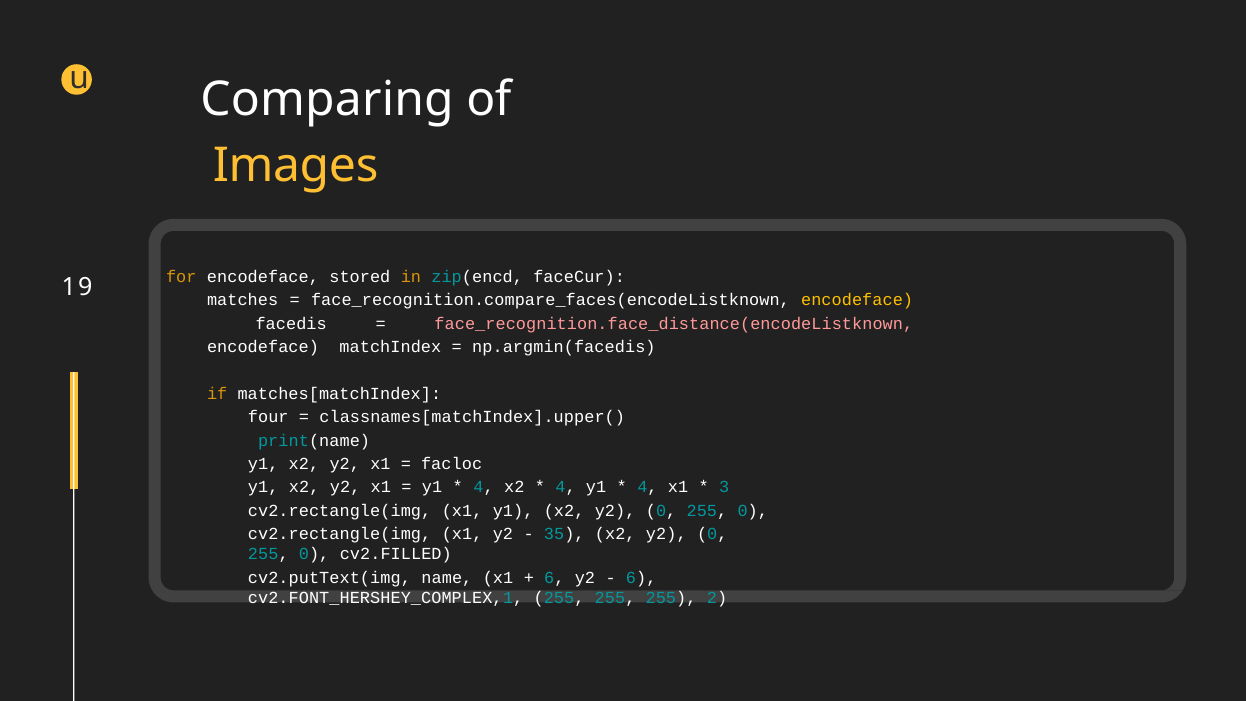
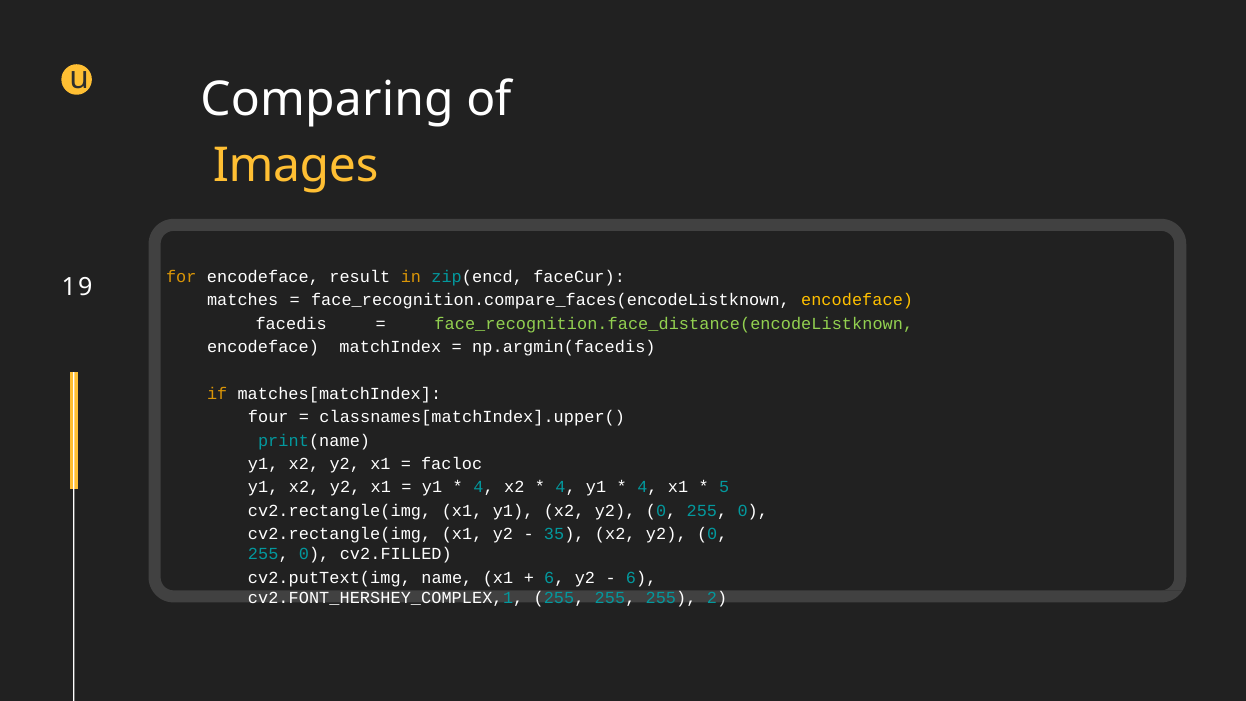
stored: stored -> result
face_recognition.face_distance(encodeListknown colour: pink -> light green
3: 3 -> 5
